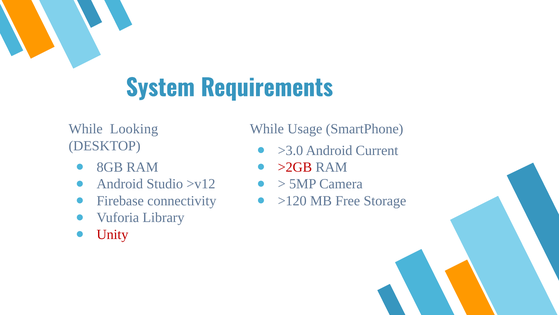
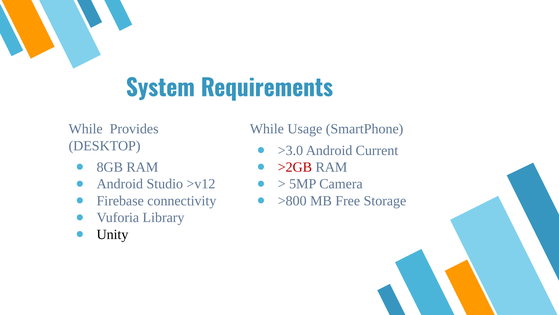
Looking: Looking -> Provides
>120: >120 -> >800
Unity colour: red -> black
